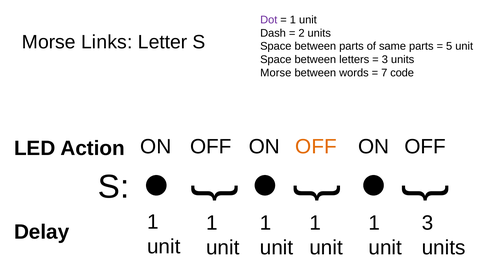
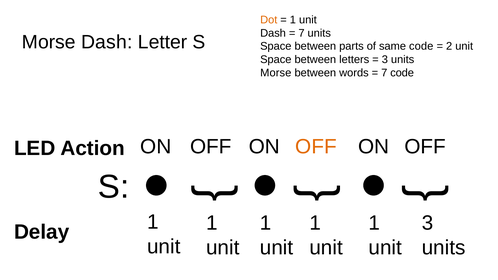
Dot colour: purple -> orange
2 at (302, 33): 2 -> 7
Morse Links: Links -> Dash
same parts: parts -> code
5: 5 -> 2
